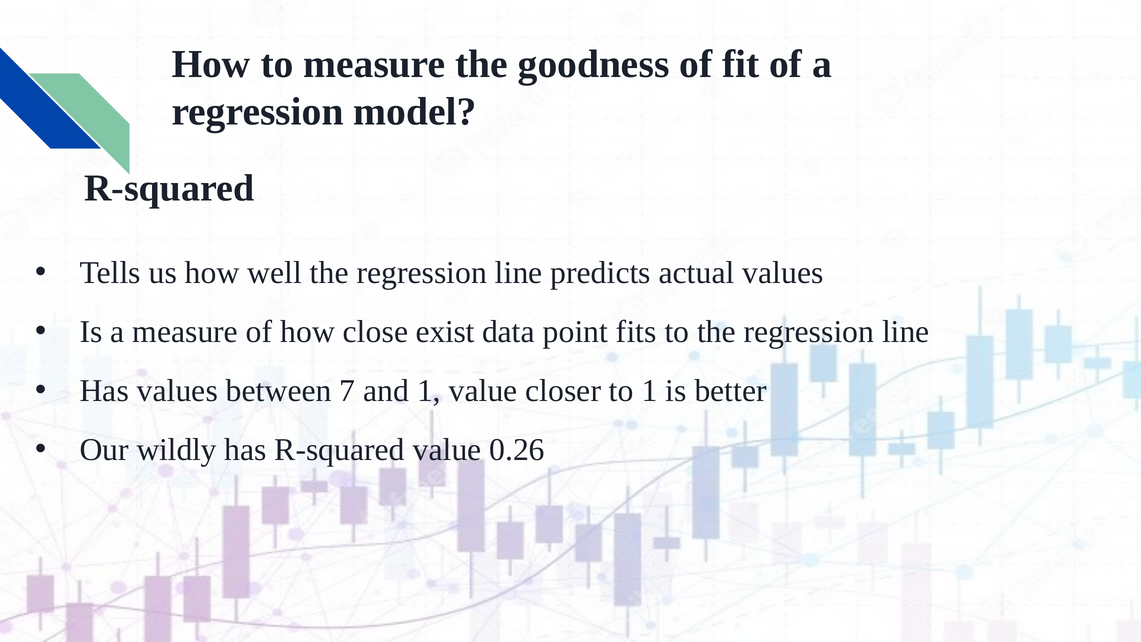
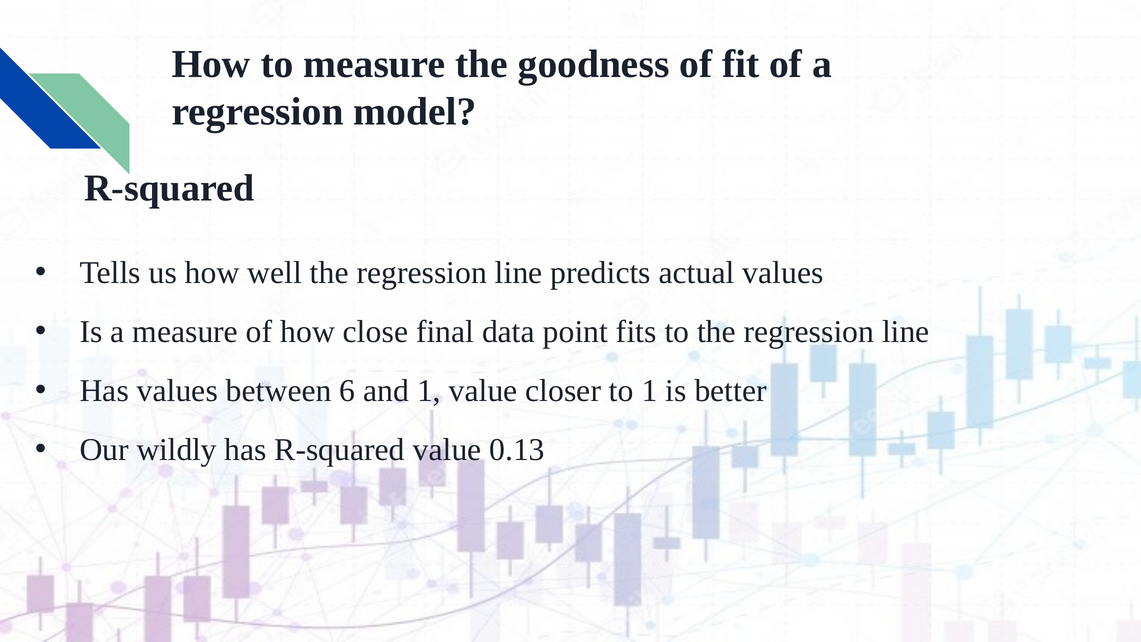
exist: exist -> final
7: 7 -> 6
0.26: 0.26 -> 0.13
